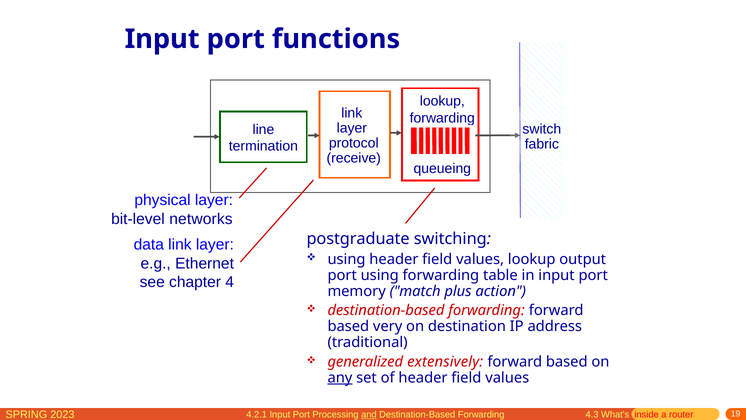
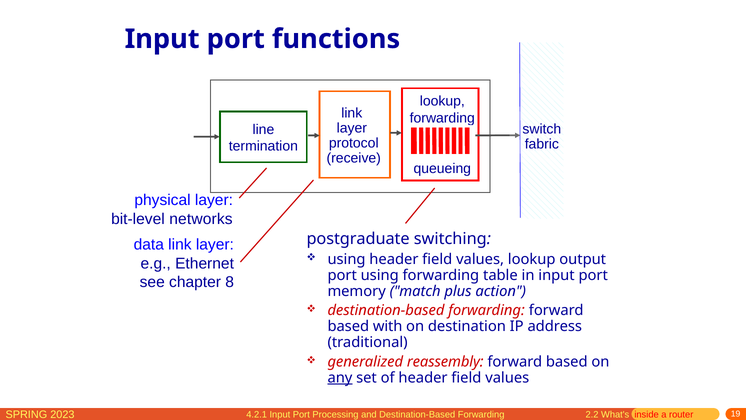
4: 4 -> 8
very: very -> with
extensively: extensively -> reassembly
and underline: present -> none
4.3: 4.3 -> 2.2
